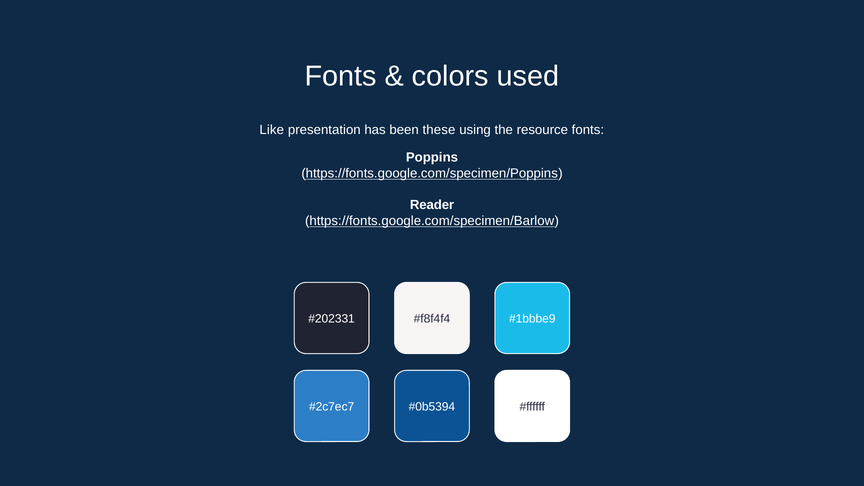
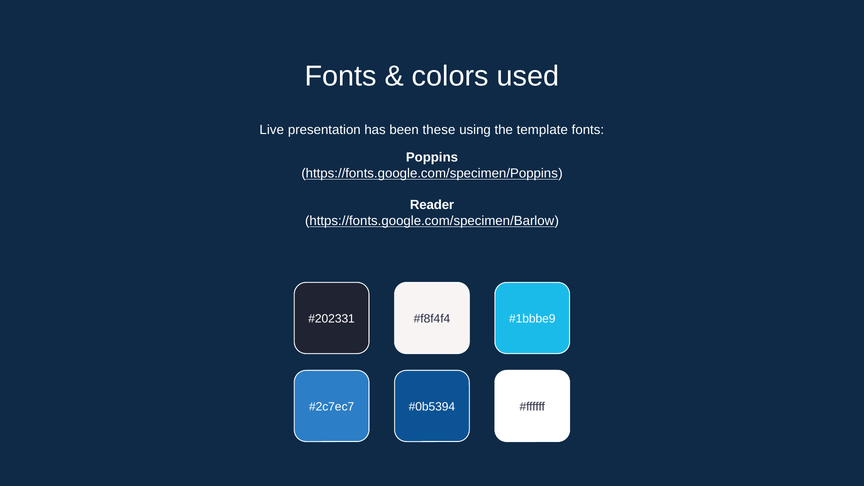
Like: Like -> Live
resource: resource -> template
